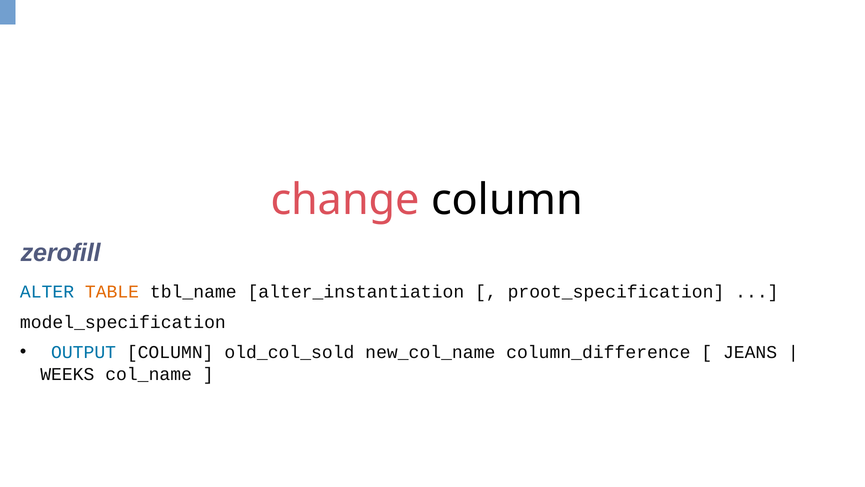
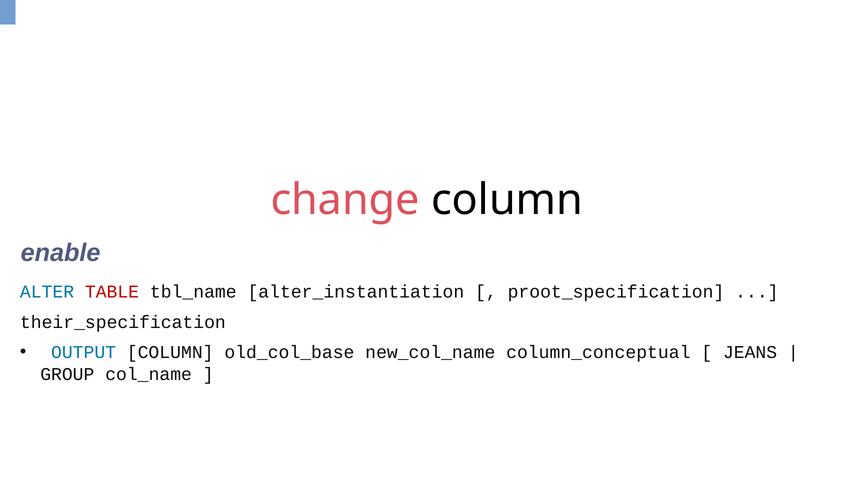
zerofill: zerofill -> enable
TABLE colour: orange -> red
model_specification: model_specification -> their_specification
old_col_sold: old_col_sold -> old_col_base
column_difference: column_difference -> column_conceptual
WEEKS: WEEKS -> GROUP
